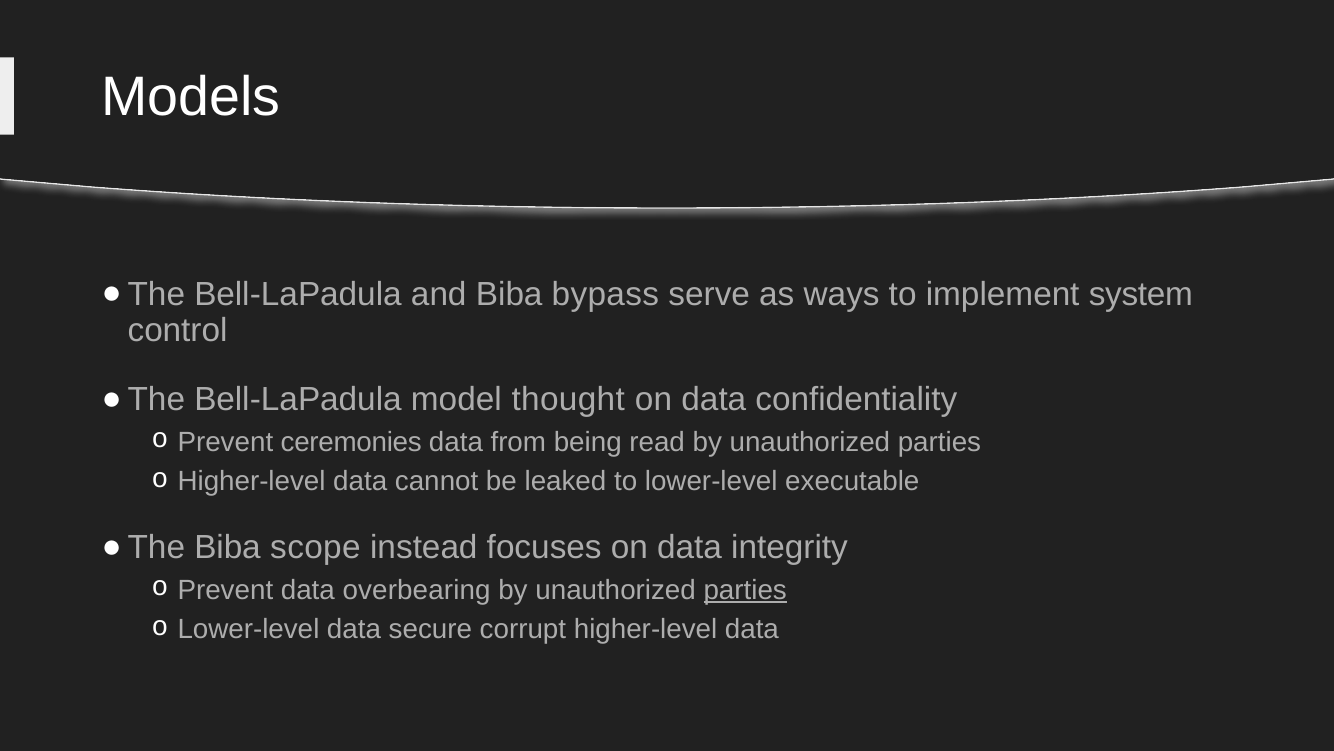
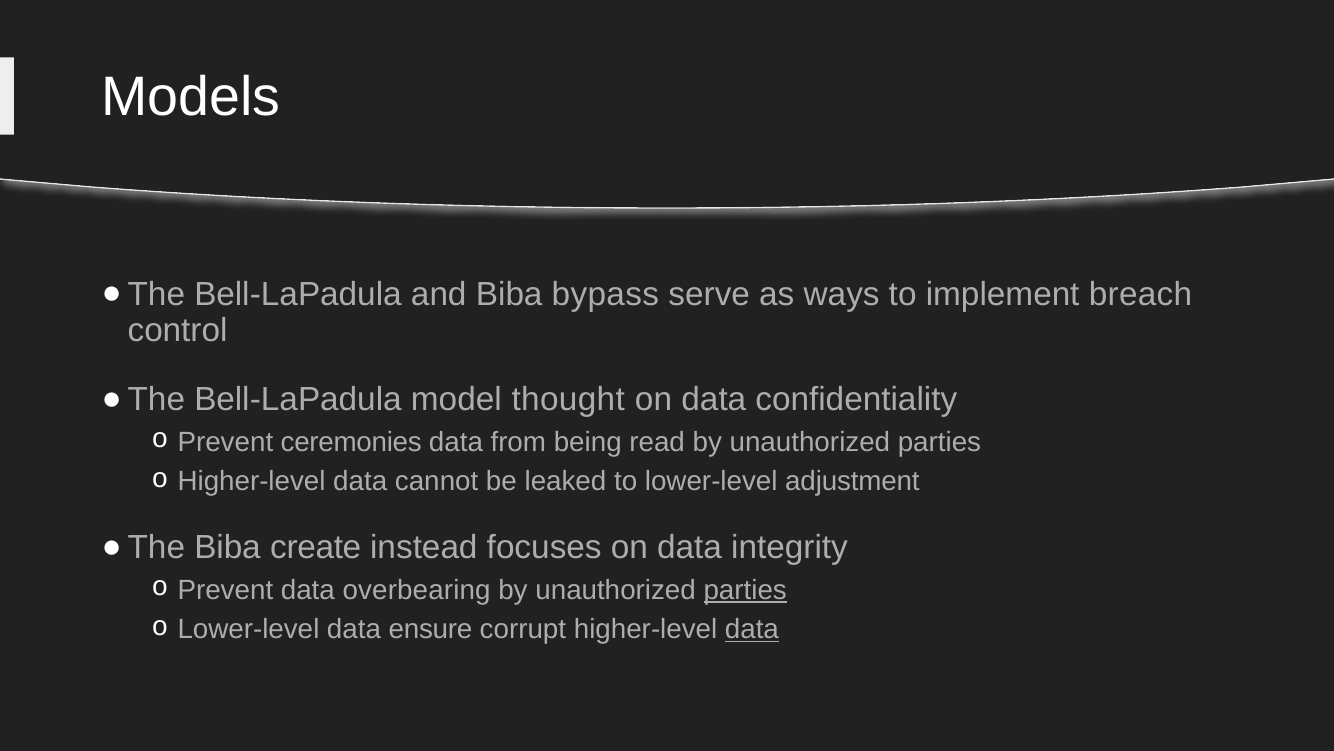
system: system -> breach
executable: executable -> adjustment
scope: scope -> create
secure: secure -> ensure
data at (752, 629) underline: none -> present
